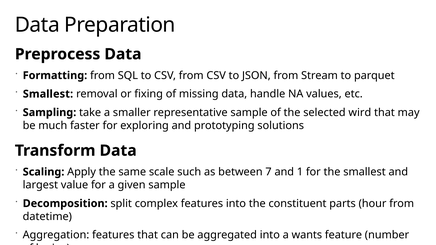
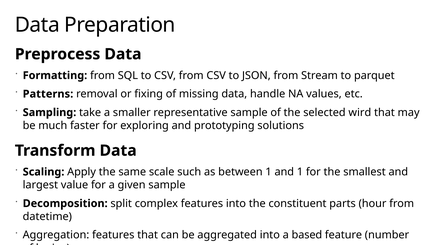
Smallest at (48, 94): Smallest -> Patterns
between 7: 7 -> 1
wants: wants -> based
